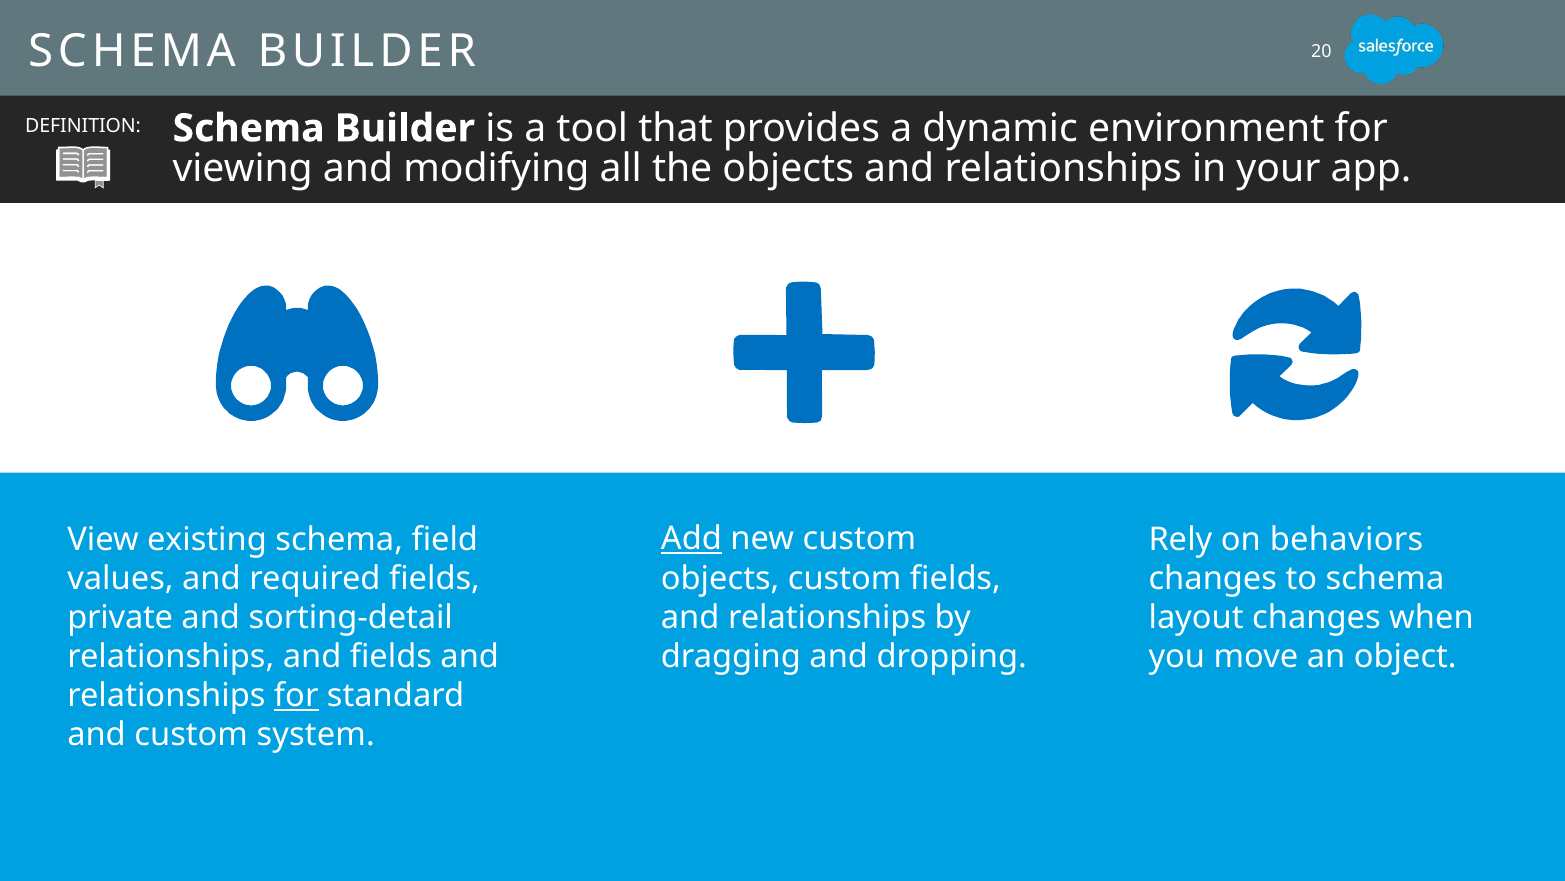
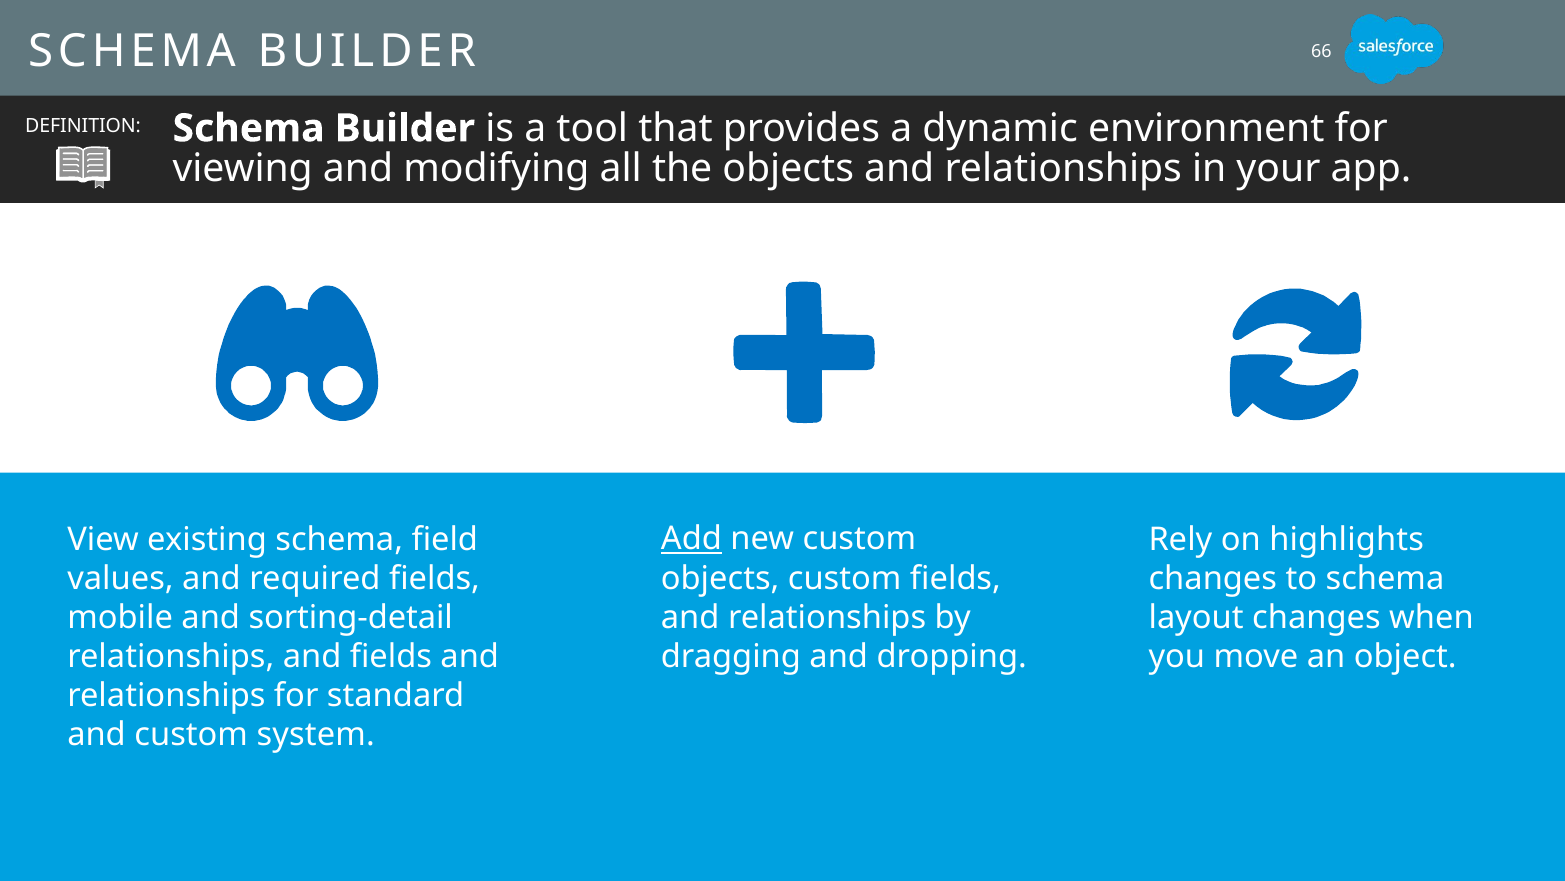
20: 20 -> 66
behaviors: behaviors -> highlights
private: private -> mobile
for at (296, 696) underline: present -> none
